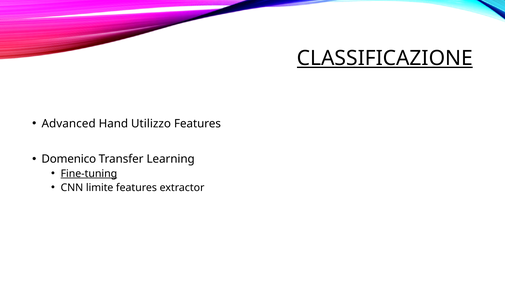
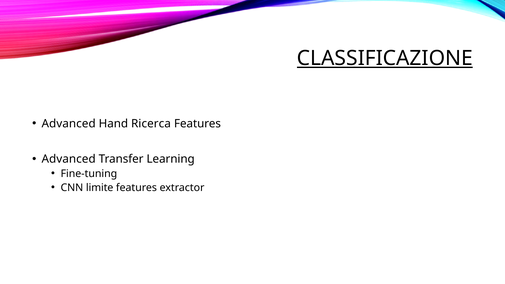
Utilizzo: Utilizzo -> Ricerca
Domenico at (69, 159): Domenico -> Advanced
Fine-tuning underline: present -> none
